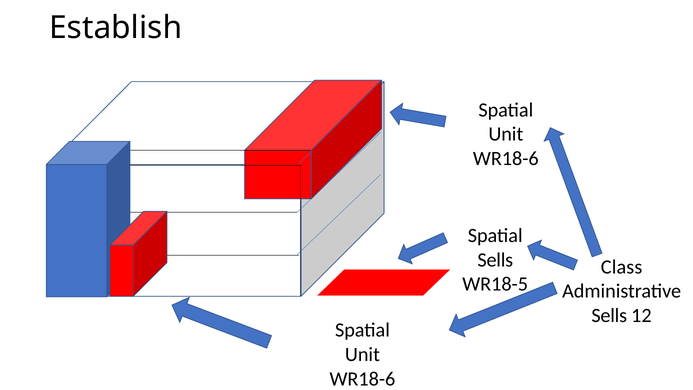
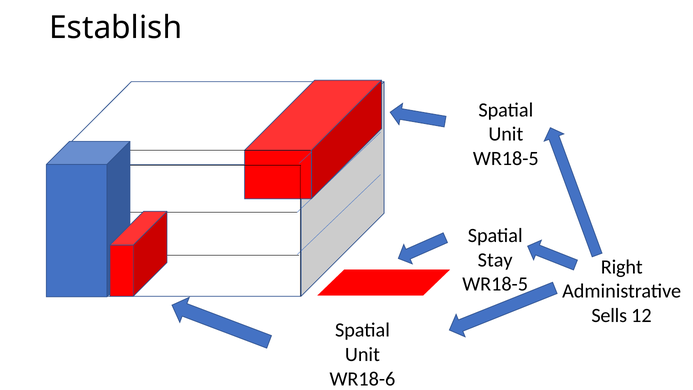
WR18-6 at (506, 158): WR18-6 -> WR18-5
Sells at (495, 260): Sells -> Stay
Class: Class -> Right
